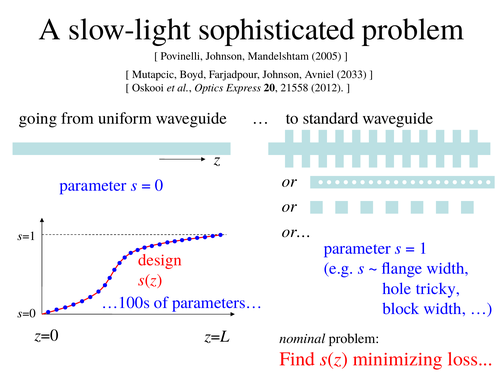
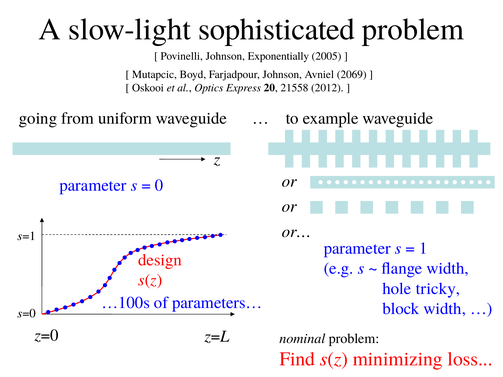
Mandelshtam: Mandelshtam -> Exponentially
2033: 2033 -> 2069
standard: standard -> example
